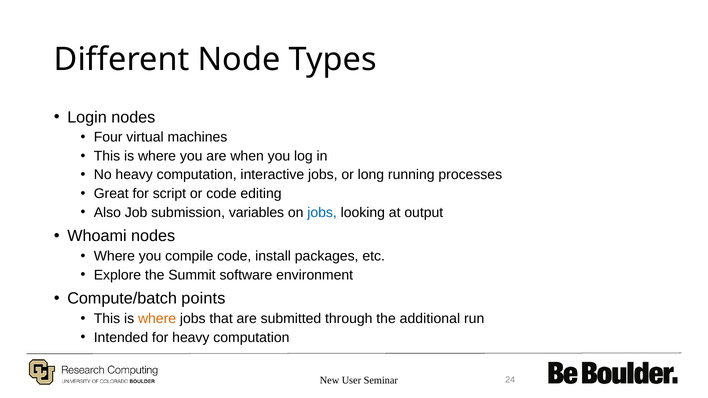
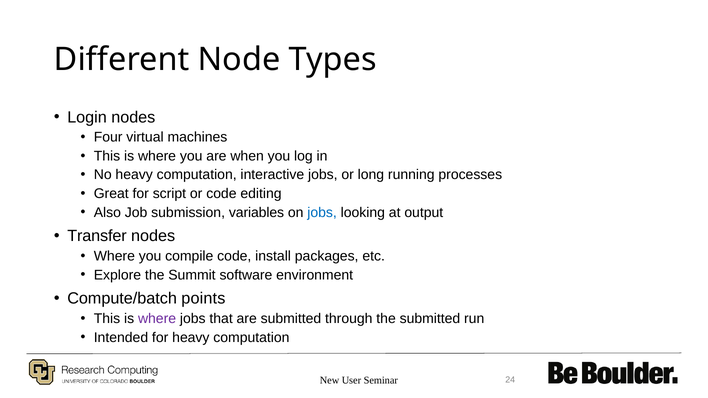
Whoami: Whoami -> Transfer
where at (157, 319) colour: orange -> purple
the additional: additional -> submitted
